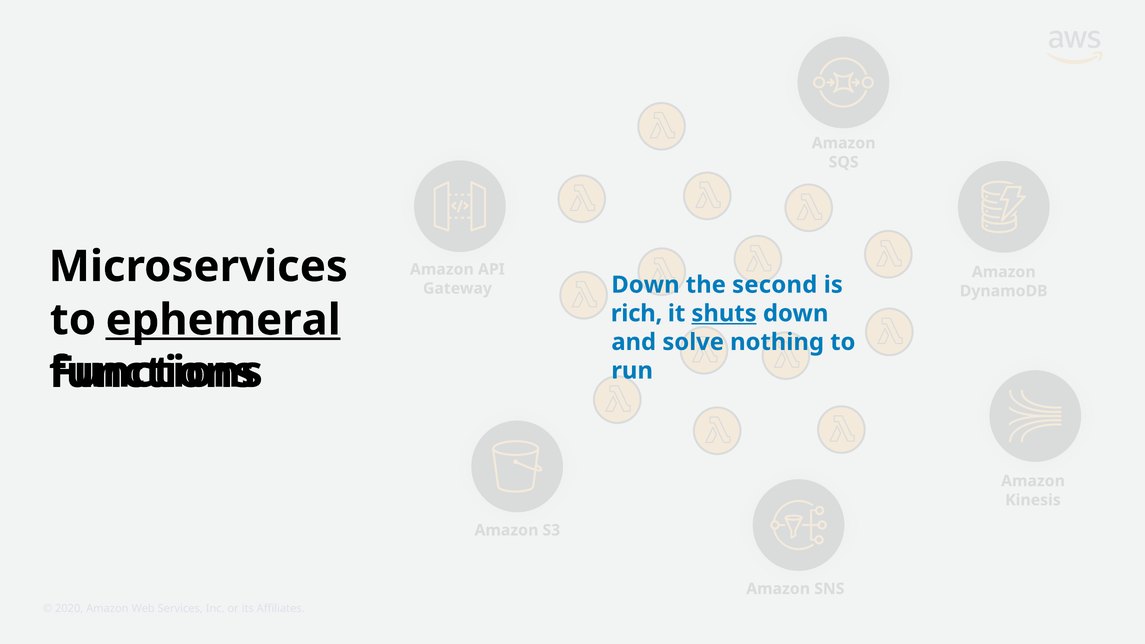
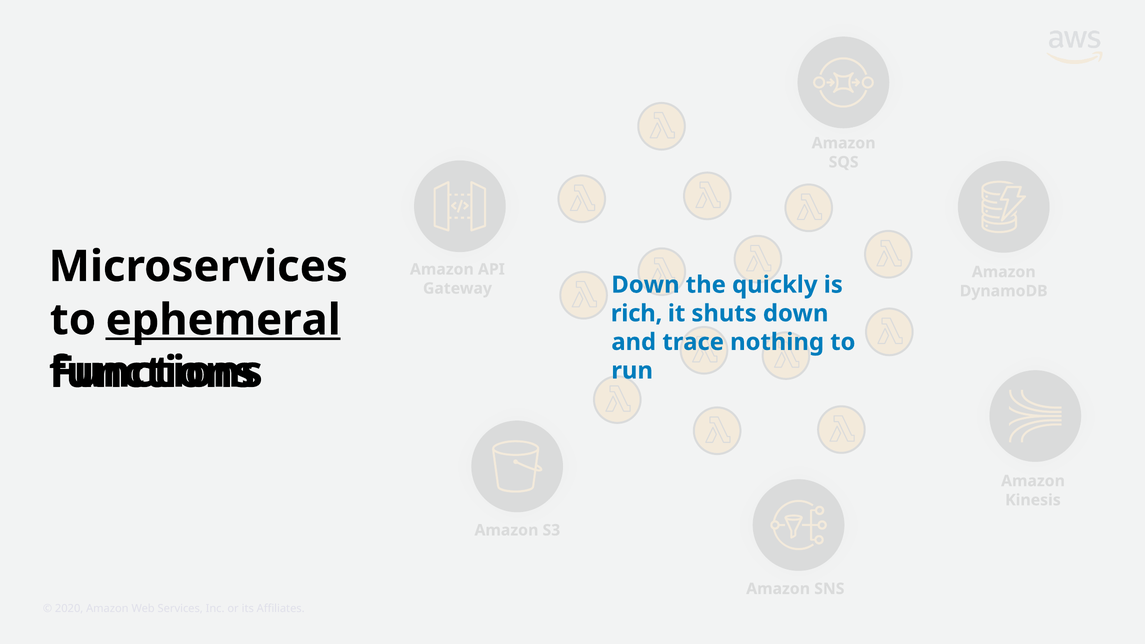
second: second -> quickly
shuts underline: present -> none
solve: solve -> trace
